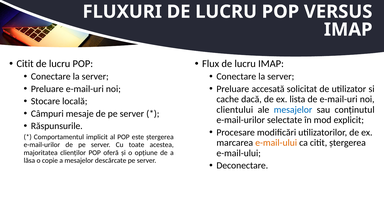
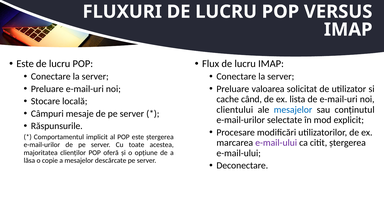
Citit at (25, 64): Citit -> Este
accesată: accesată -> valoarea
dacă: dacă -> când
e-mail-ului at (276, 143) colour: orange -> purple
